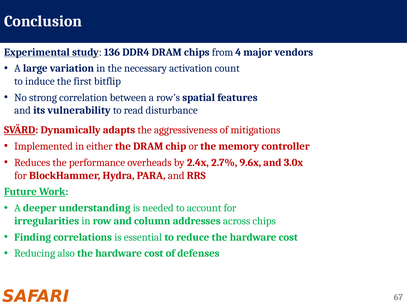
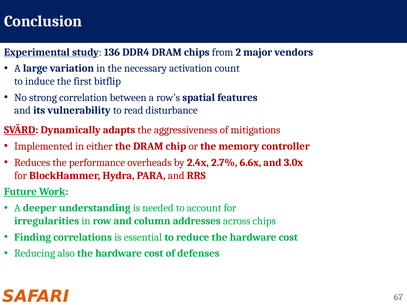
4: 4 -> 2
9.6x: 9.6x -> 6.6x
